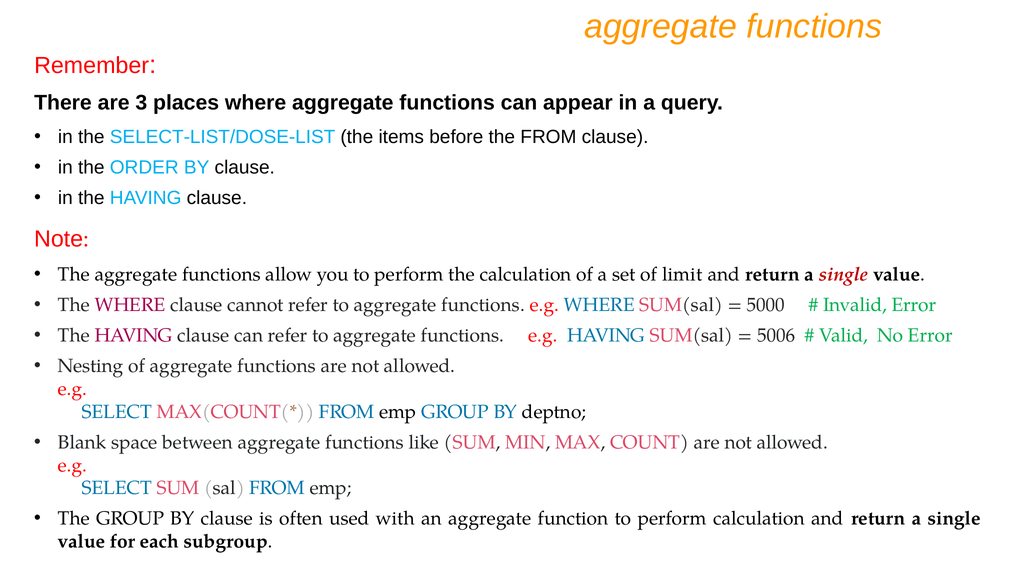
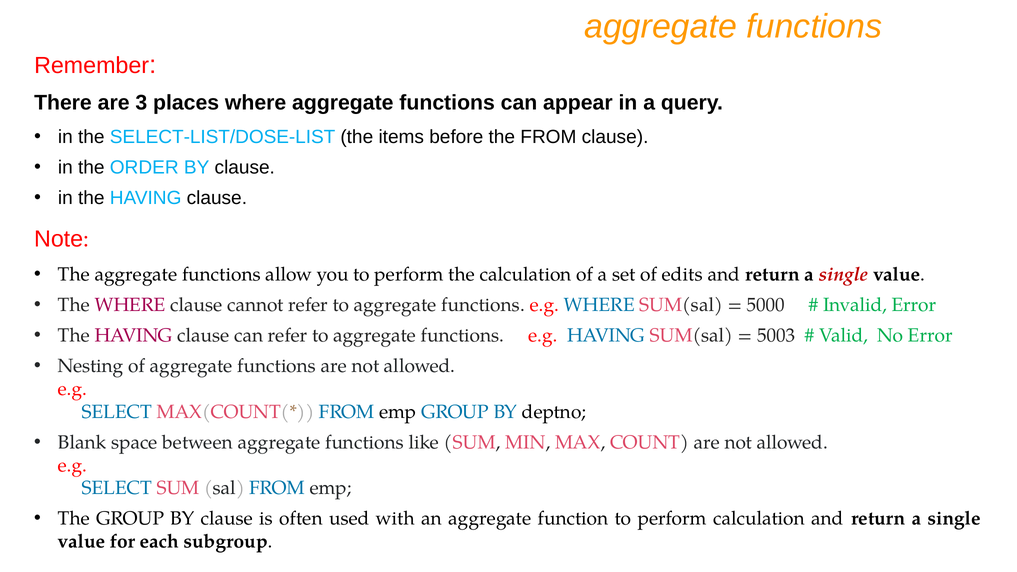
limit: limit -> edits
5006: 5006 -> 5003
